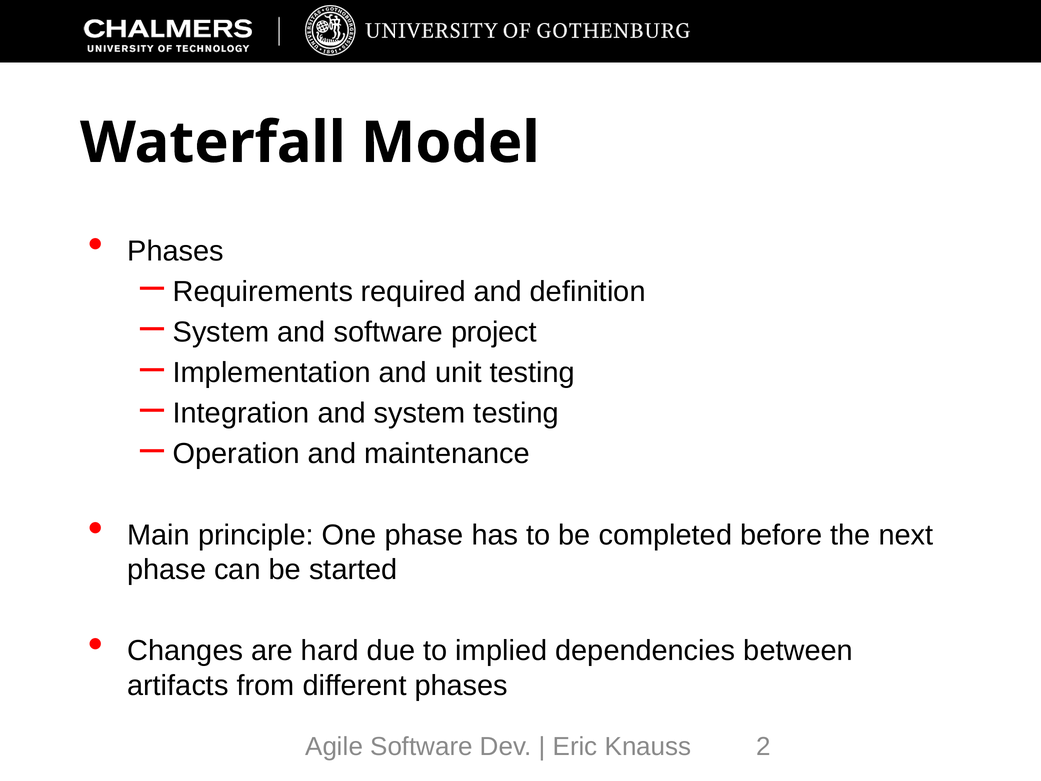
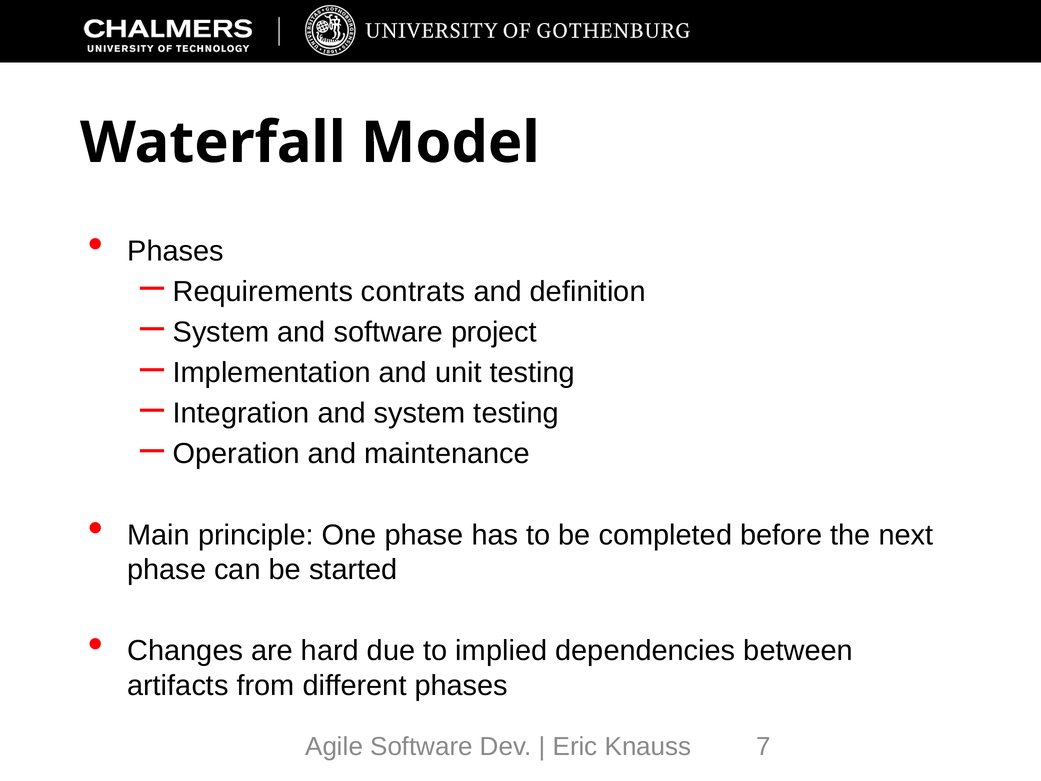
required: required -> contrats
2: 2 -> 7
